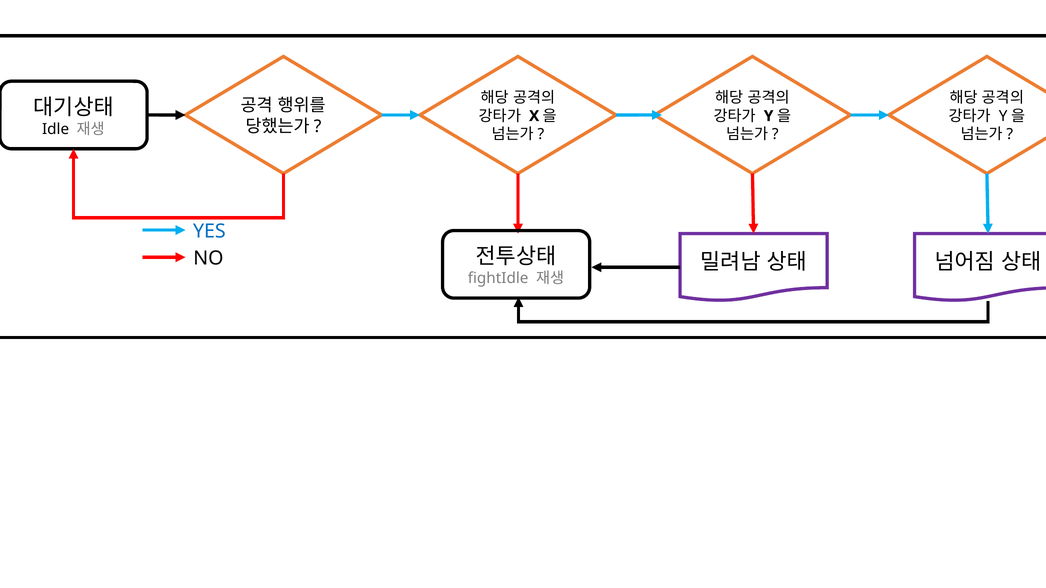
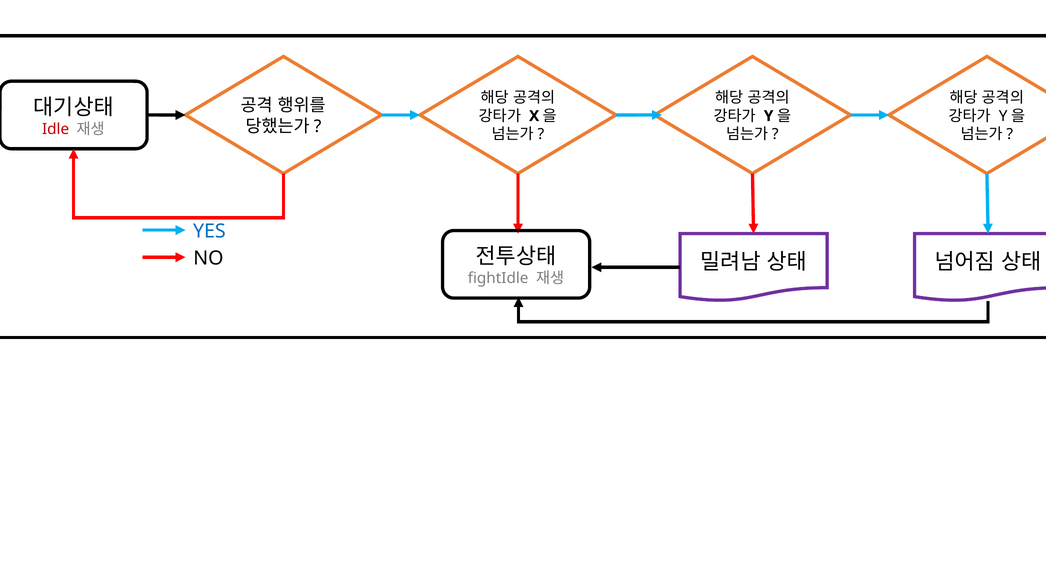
Idle colour: black -> red
